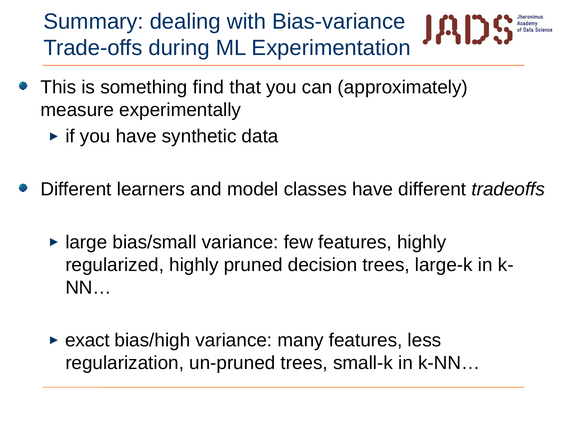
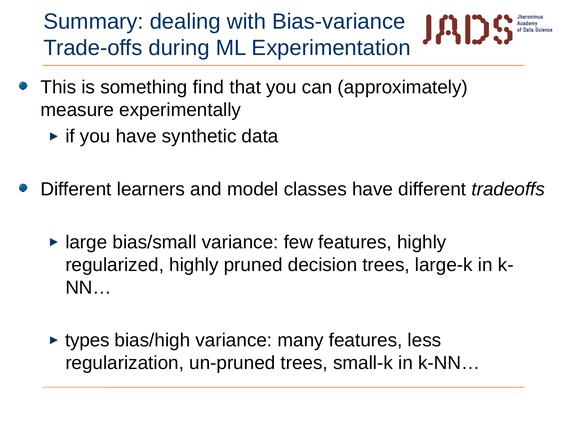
exact: exact -> types
